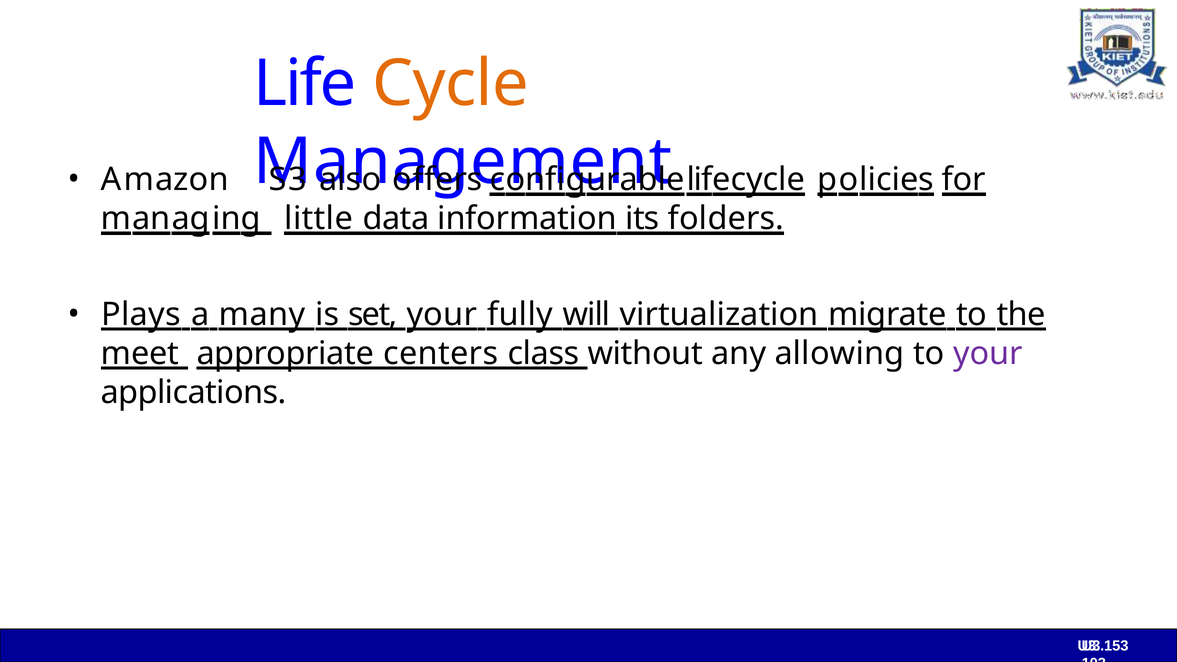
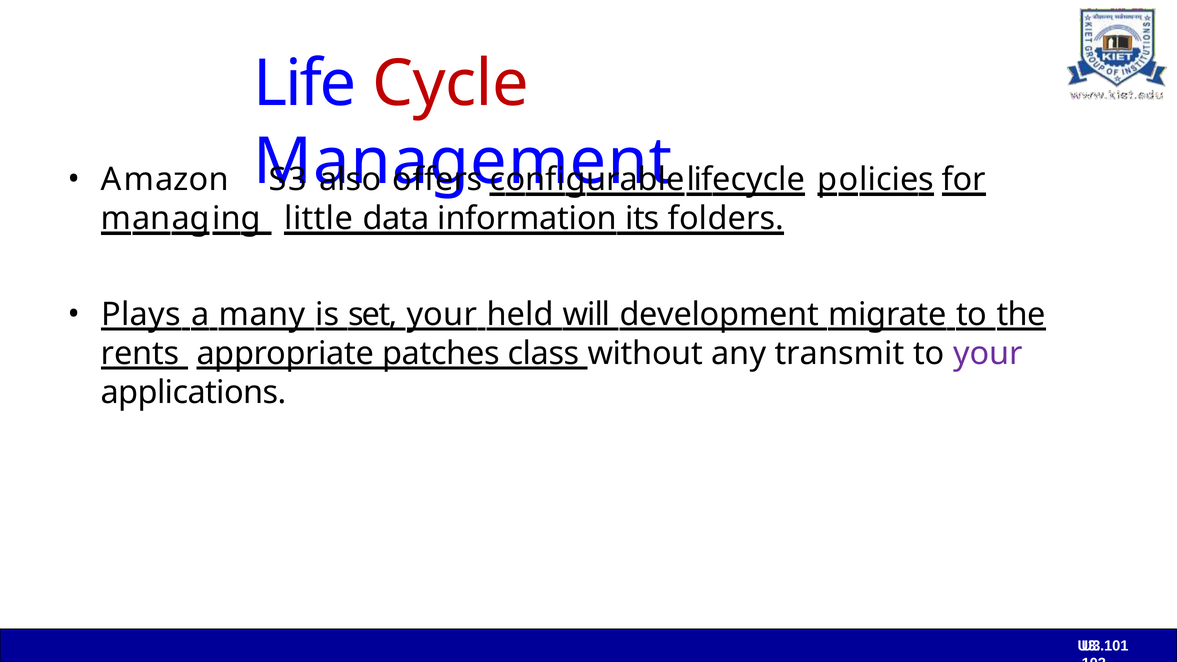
Cycle colour: orange -> red
fully: fully -> held
virtualization: virtualization -> development
meet: meet -> rents
centers: centers -> patches
allowing: allowing -> transmit
153: 153 -> 101
